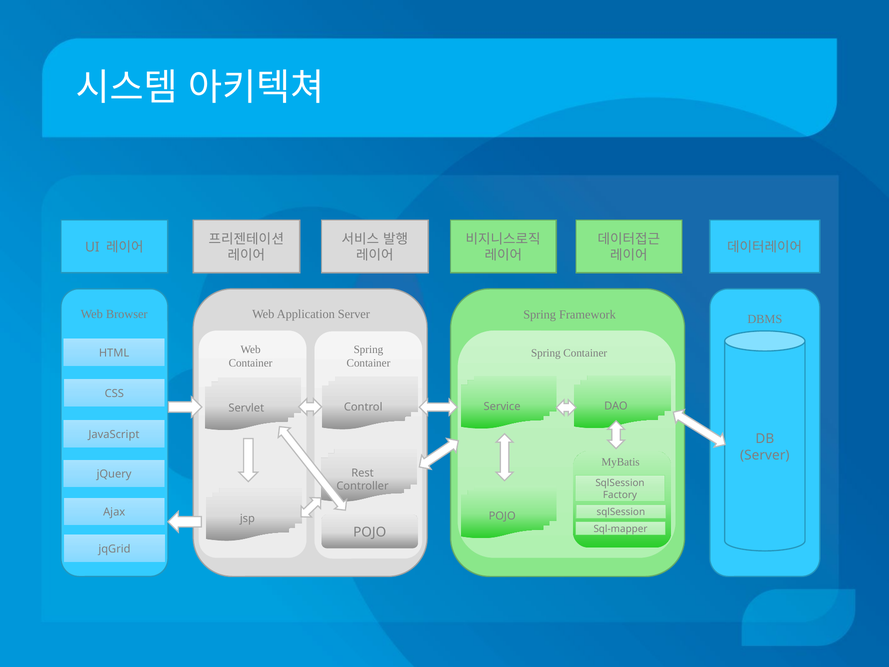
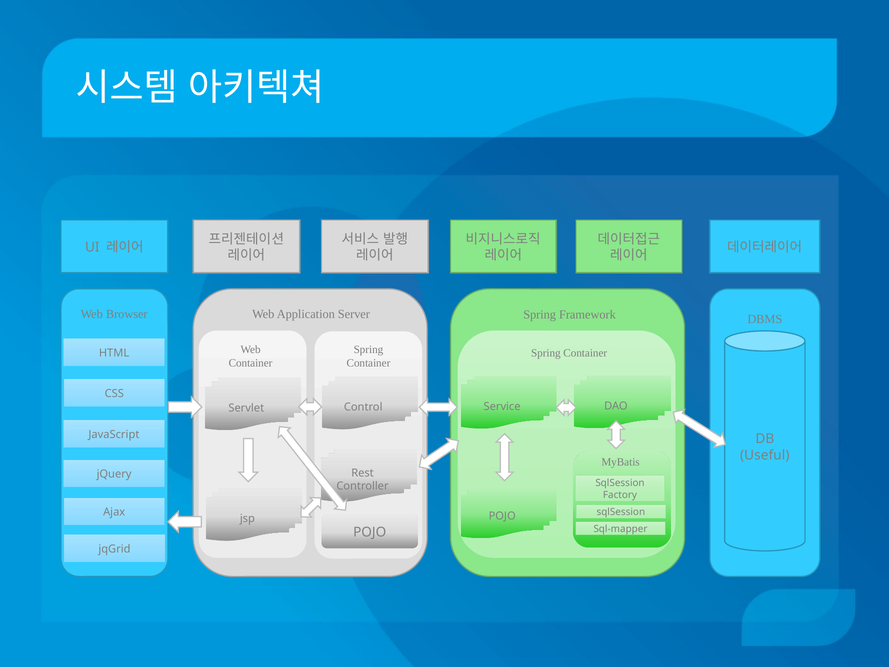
Server at (765, 455): Server -> Useful
